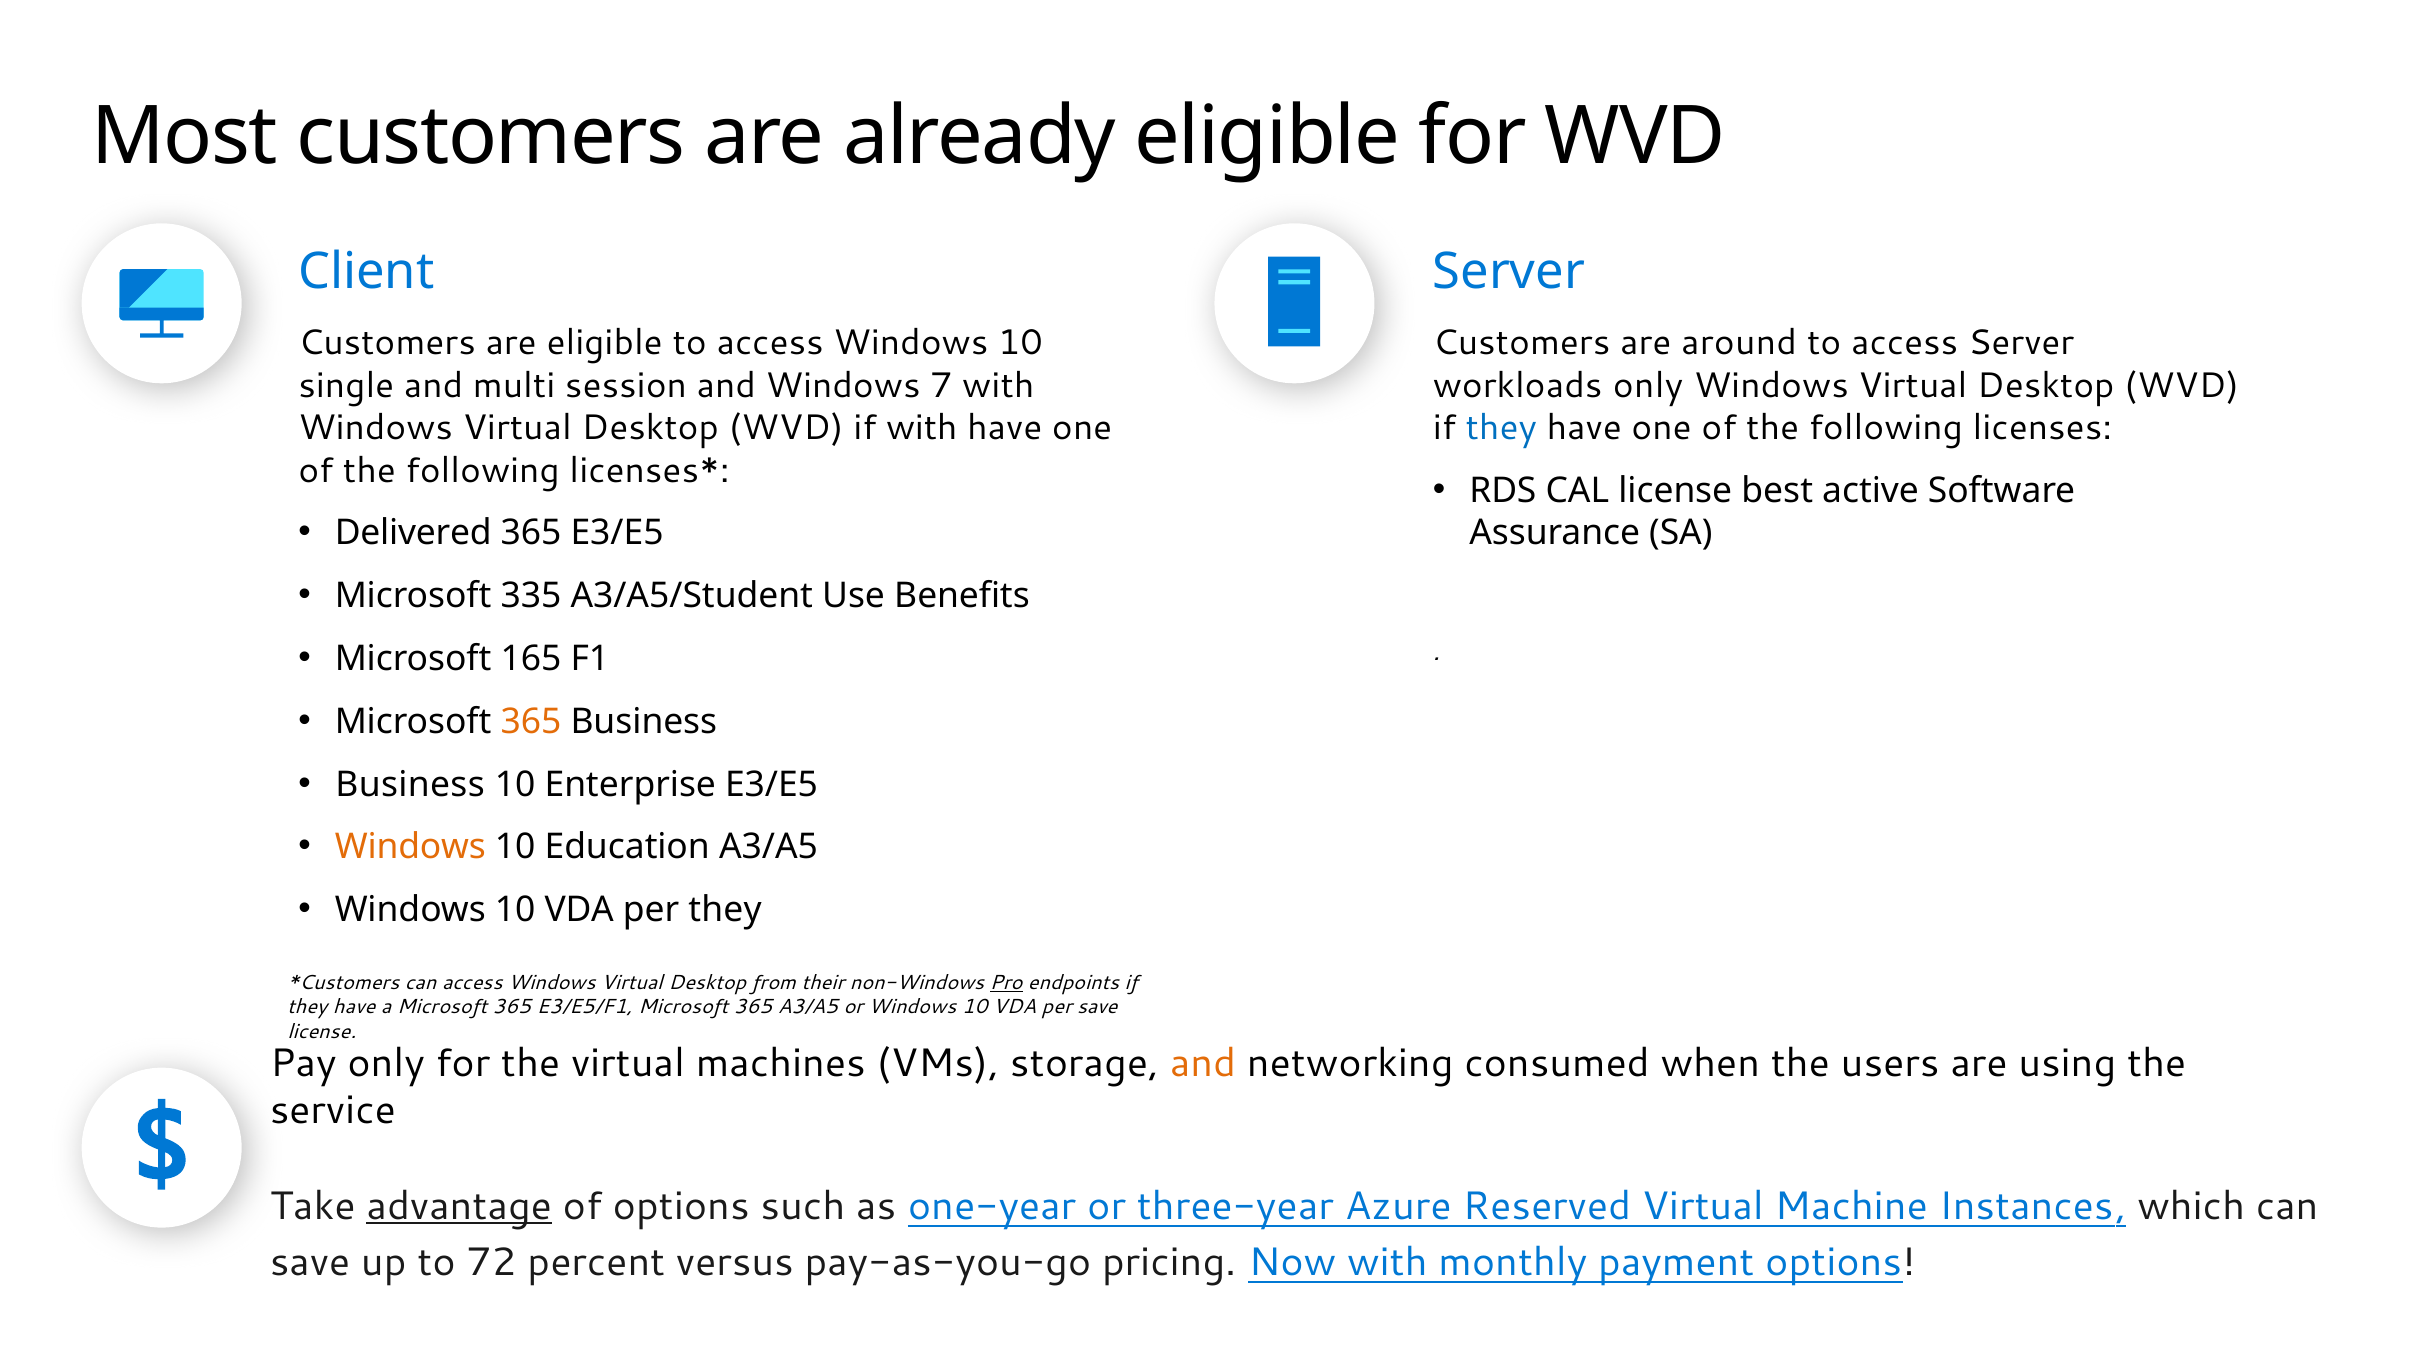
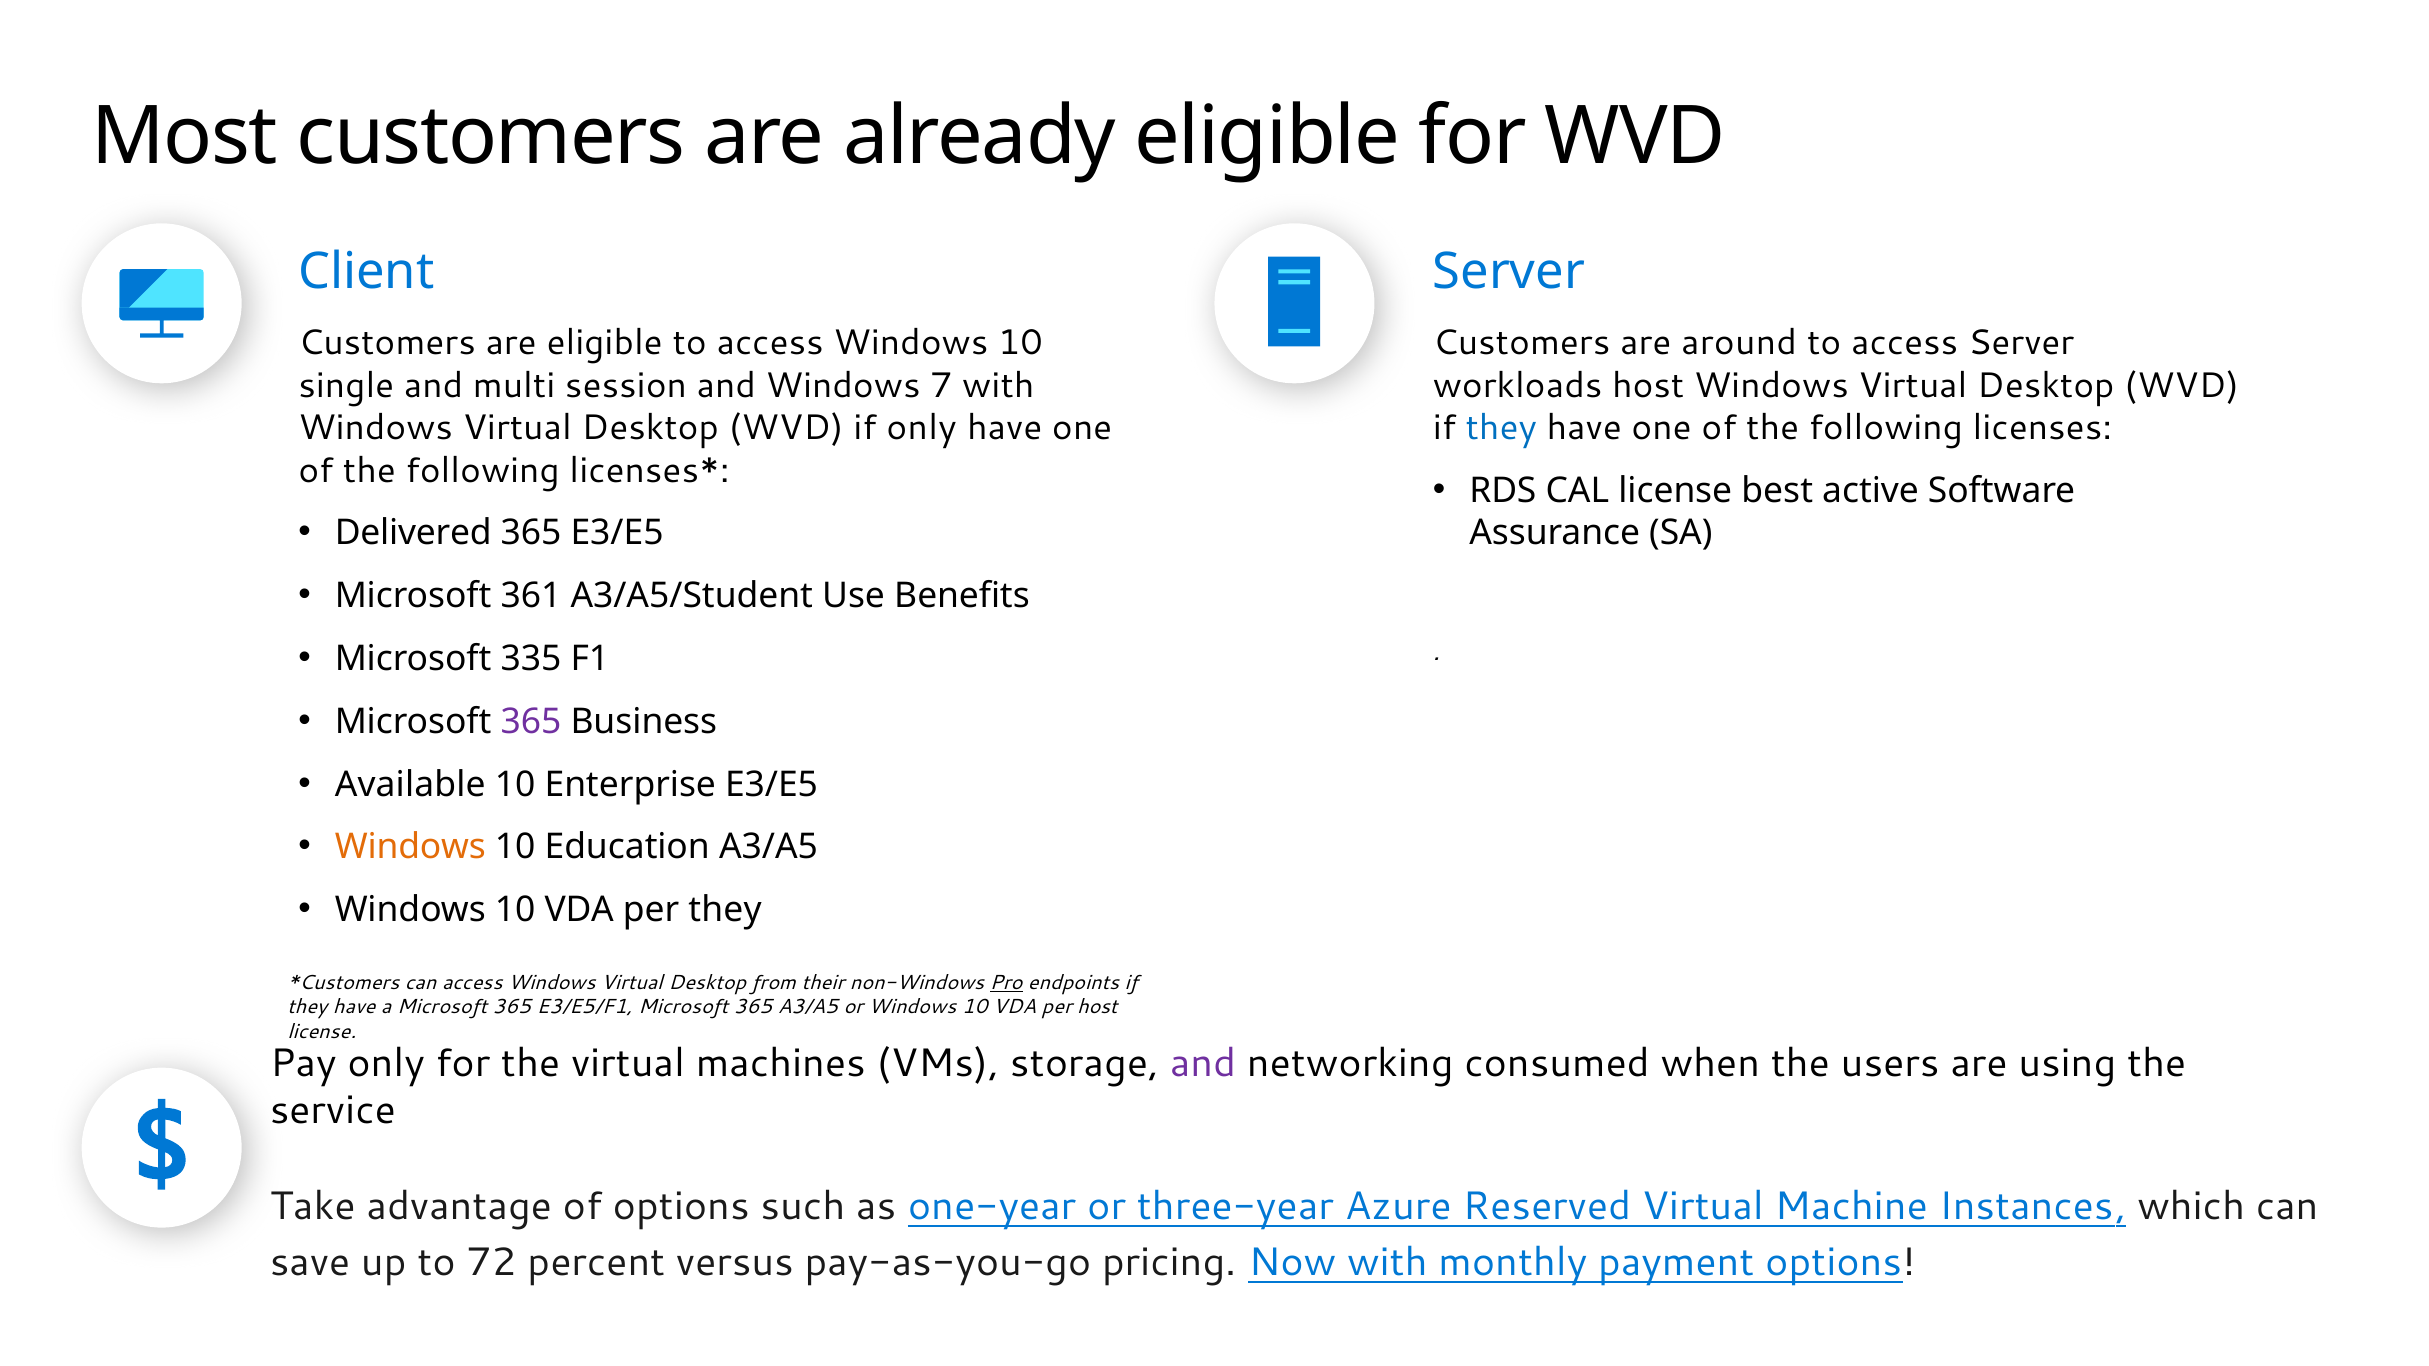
workloads only: only -> host
if with: with -> only
335: 335 -> 361
165: 165 -> 335
365 at (531, 722) colour: orange -> purple
Business at (410, 784): Business -> Available
per save: save -> host
and at (1203, 1063) colour: orange -> purple
advantage underline: present -> none
